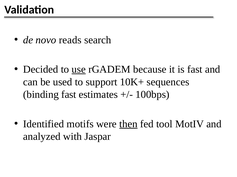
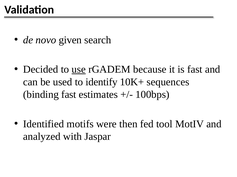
reads: reads -> given
support: support -> identify
then underline: present -> none
